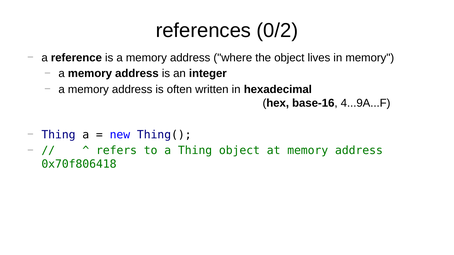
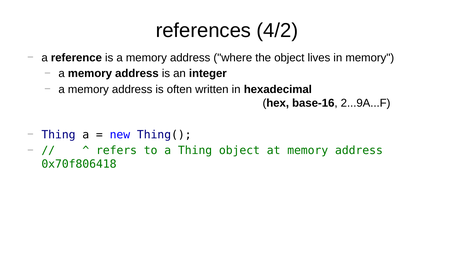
0/2: 0/2 -> 4/2
4...9A...F: 4...9A...F -> 2...9A...F
